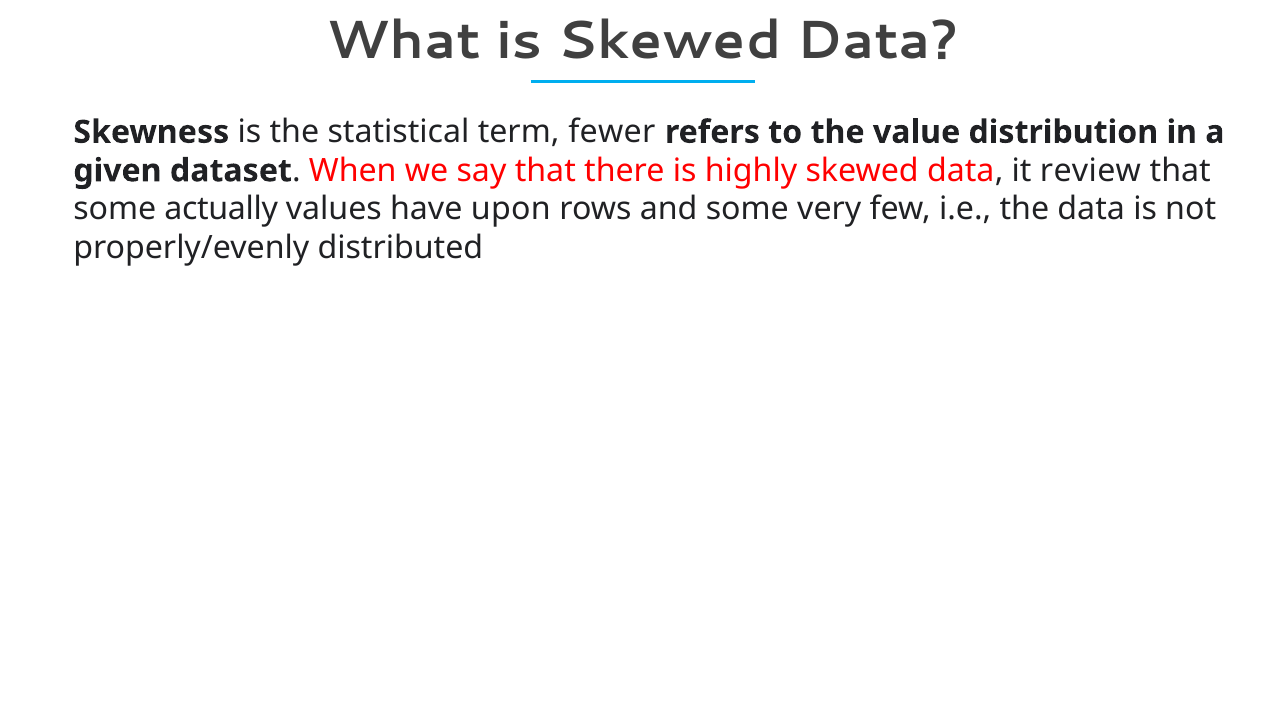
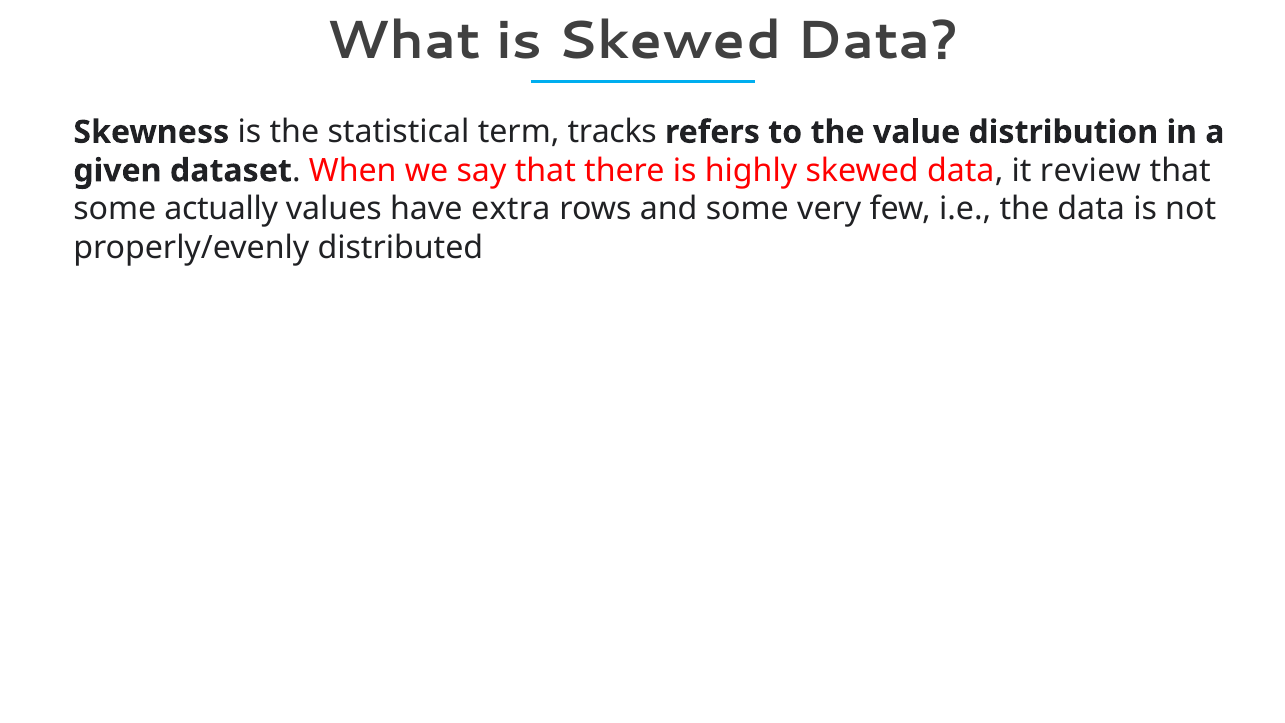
fewer: fewer -> tracks
upon: upon -> extra
